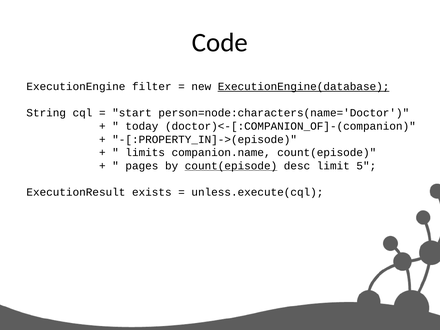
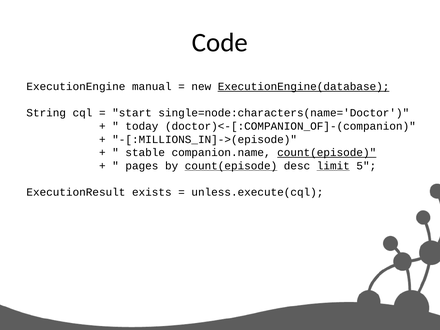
filter: filter -> manual
person=node:characters(name='Doctor: person=node:characters(name='Doctor -> single=node:characters(name='Doctor
-[:PROPERTY_IN]->(episode: -[:PROPERTY_IN]->(episode -> -[:MILLIONS_IN]->(episode
limits: limits -> stable
count(episode at (327, 153) underline: none -> present
limit underline: none -> present
